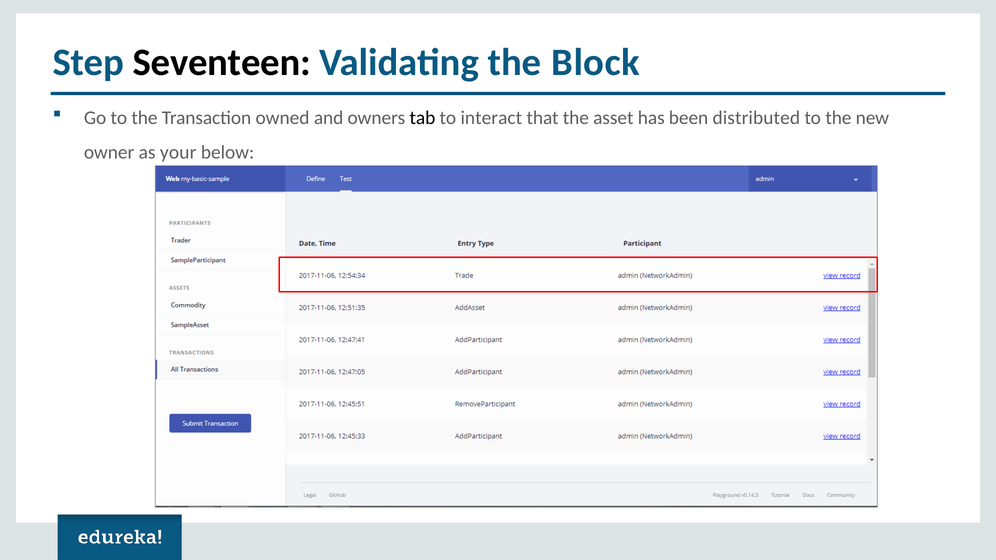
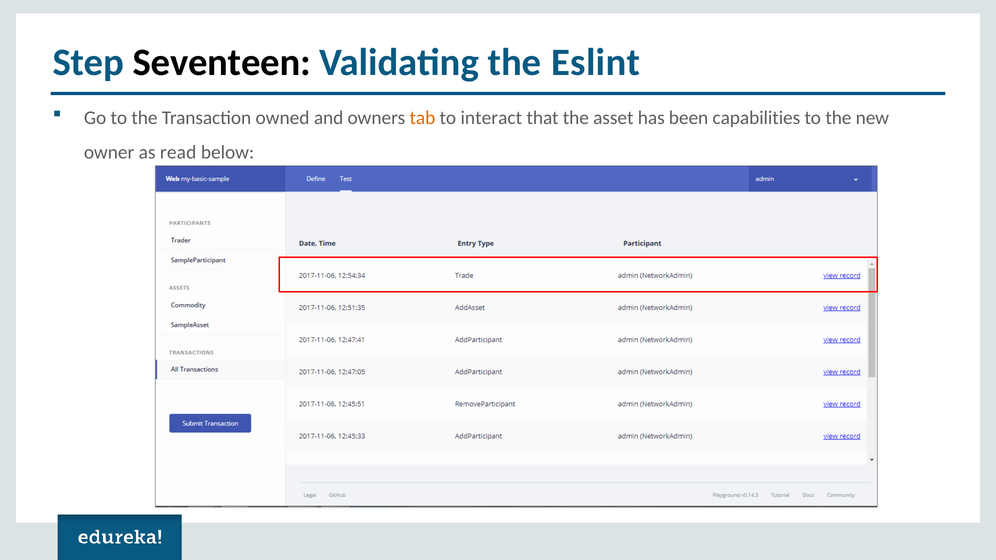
Block: Block -> Eslint
tab colour: black -> orange
distributed: distributed -> capabilities
your: your -> read
